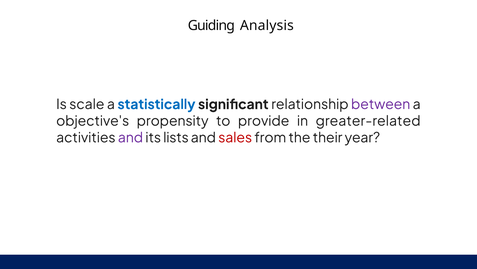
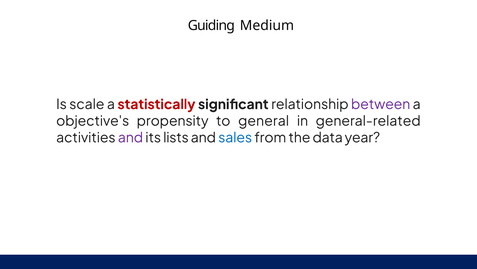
Analysis: Analysis -> Medium
statistically colour: blue -> red
provide: provide -> general
greater-related: greater-related -> general-related
sales colour: red -> blue
their: their -> data
